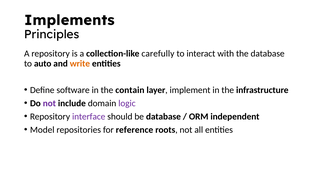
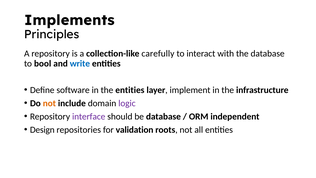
auto: auto -> bool
write colour: orange -> blue
the contain: contain -> entities
not at (49, 103) colour: purple -> orange
Model: Model -> Design
reference: reference -> validation
